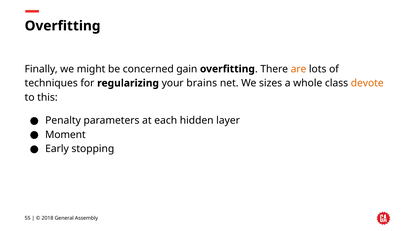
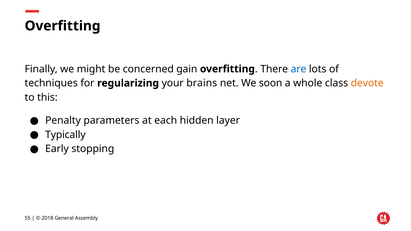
are colour: orange -> blue
sizes: sizes -> soon
Moment: Moment -> Typically
